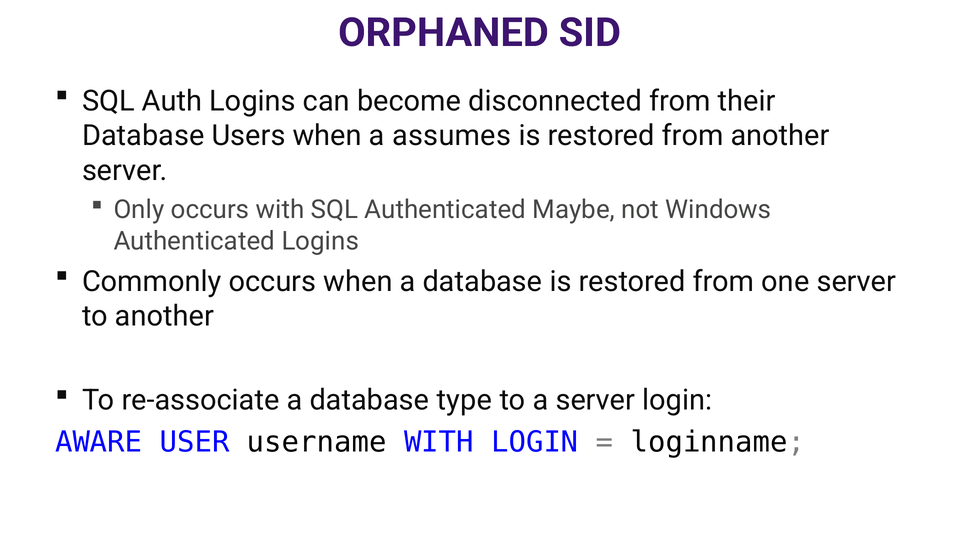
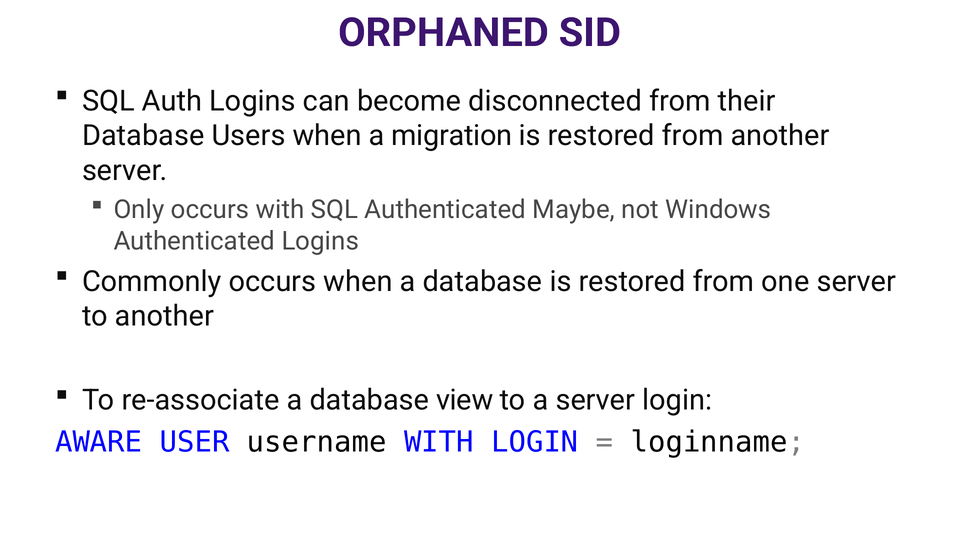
assumes: assumes -> migration
type: type -> view
